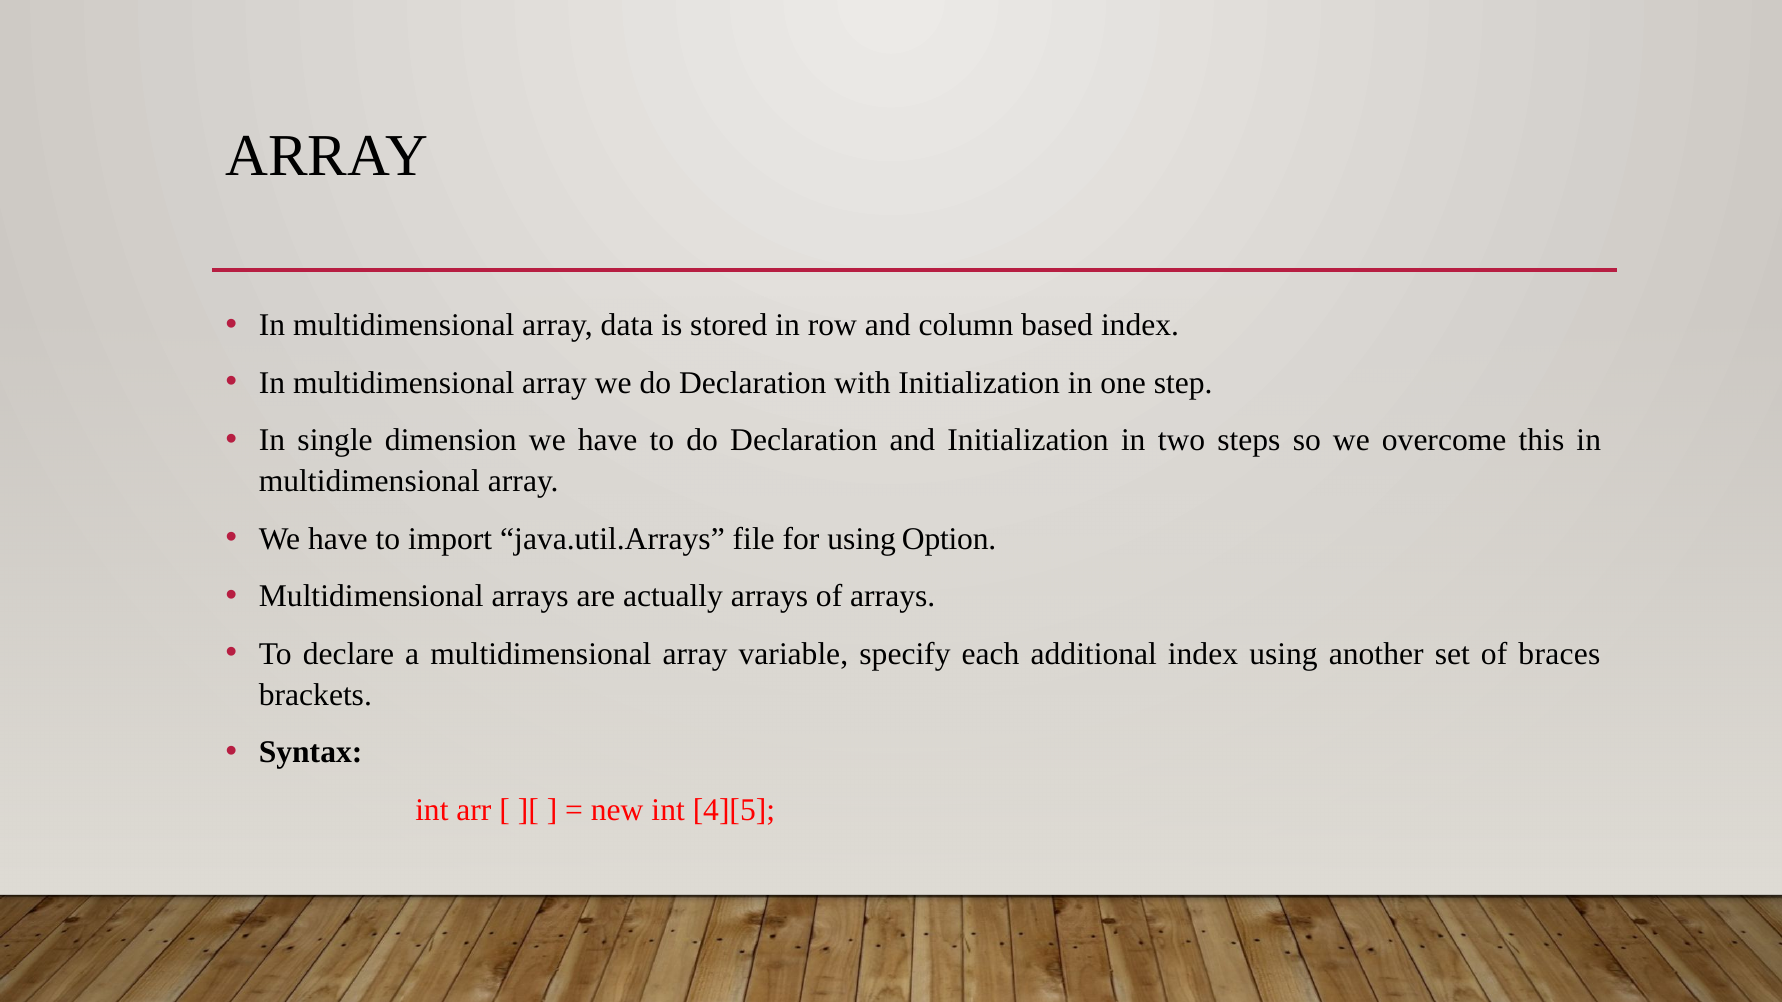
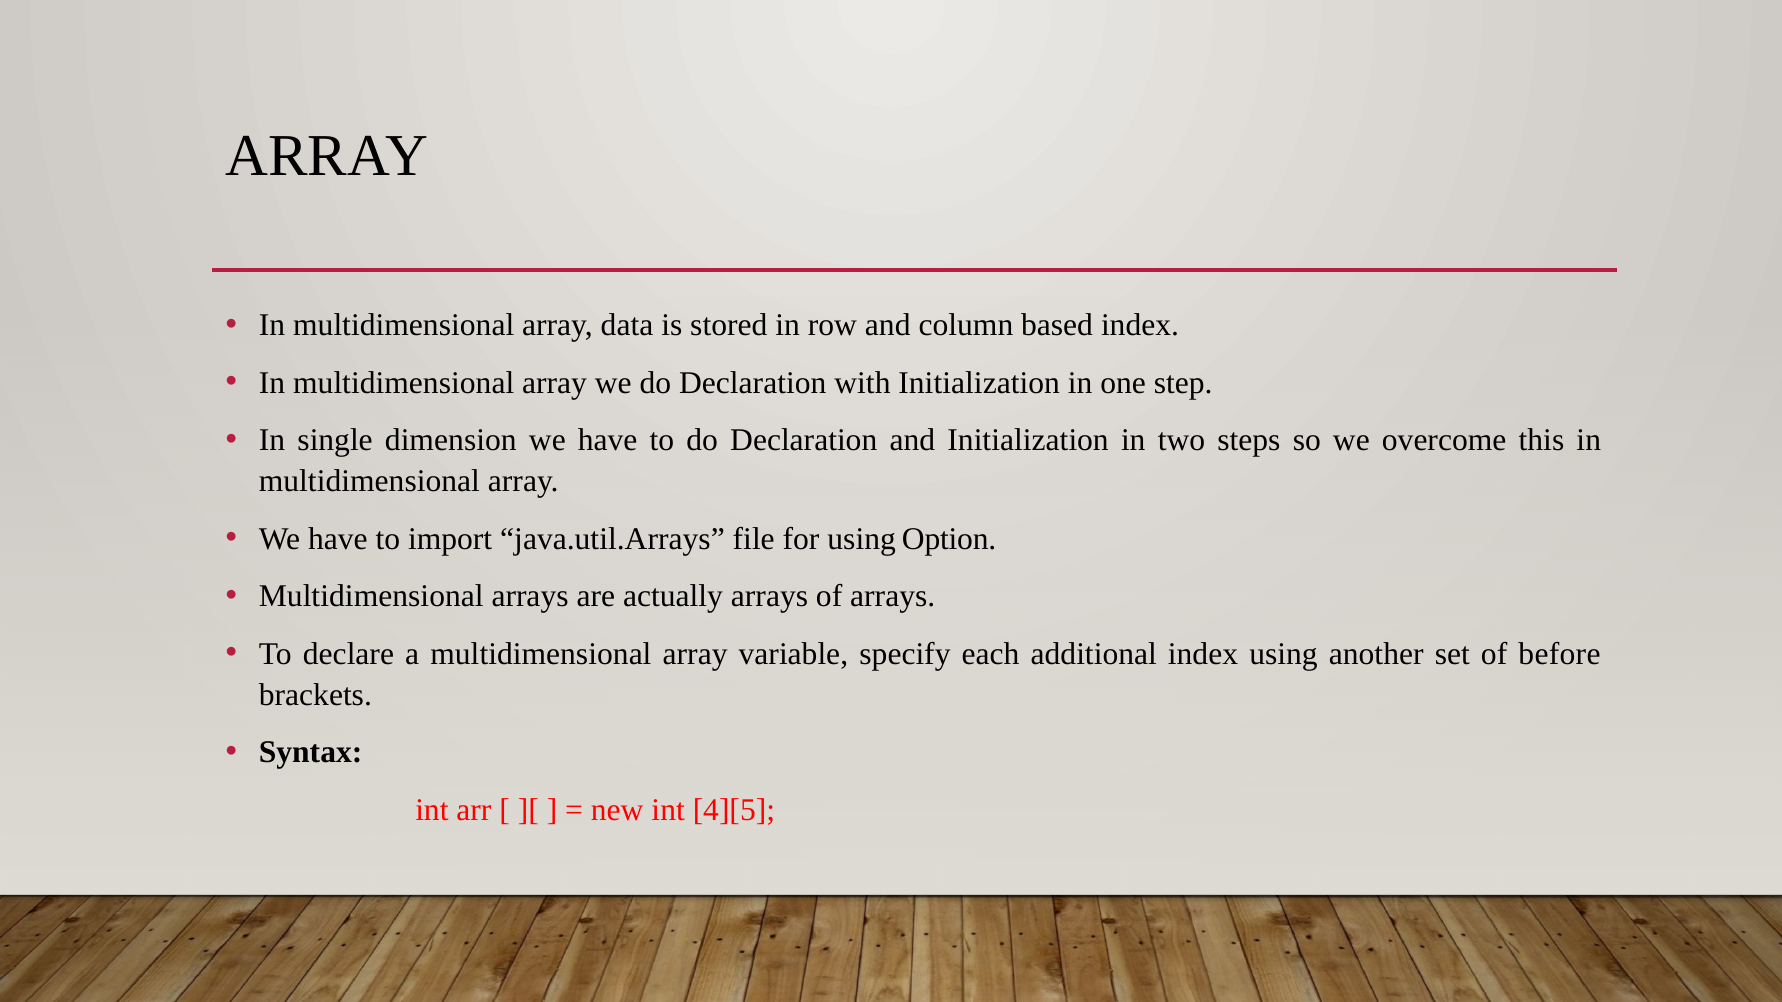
braces: braces -> before
